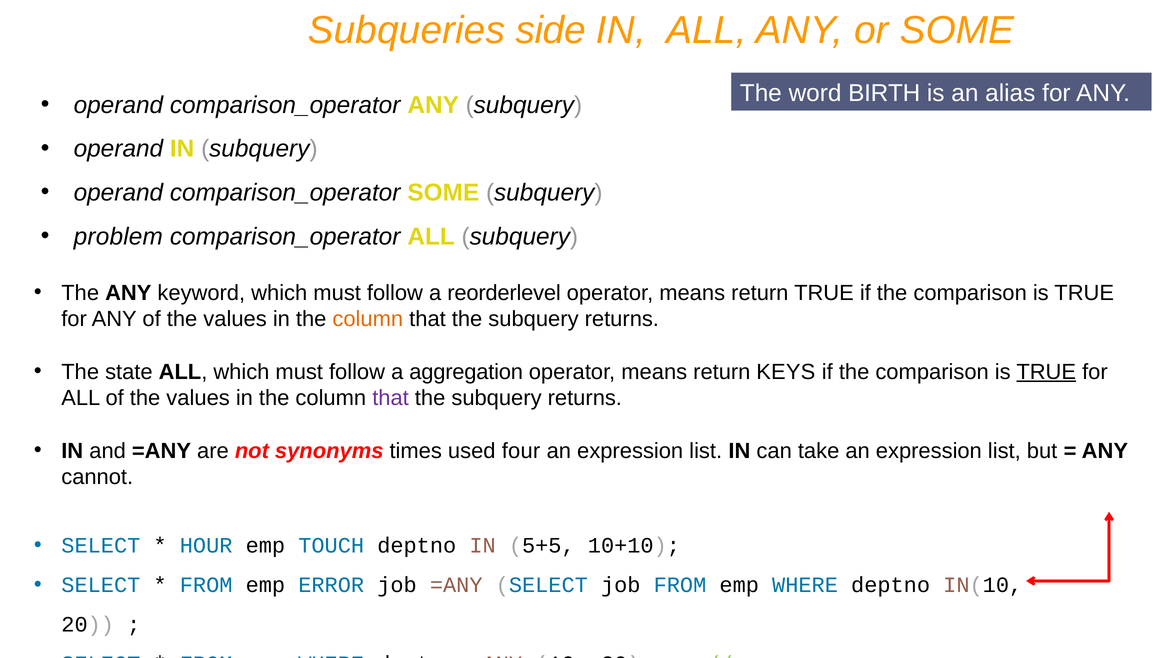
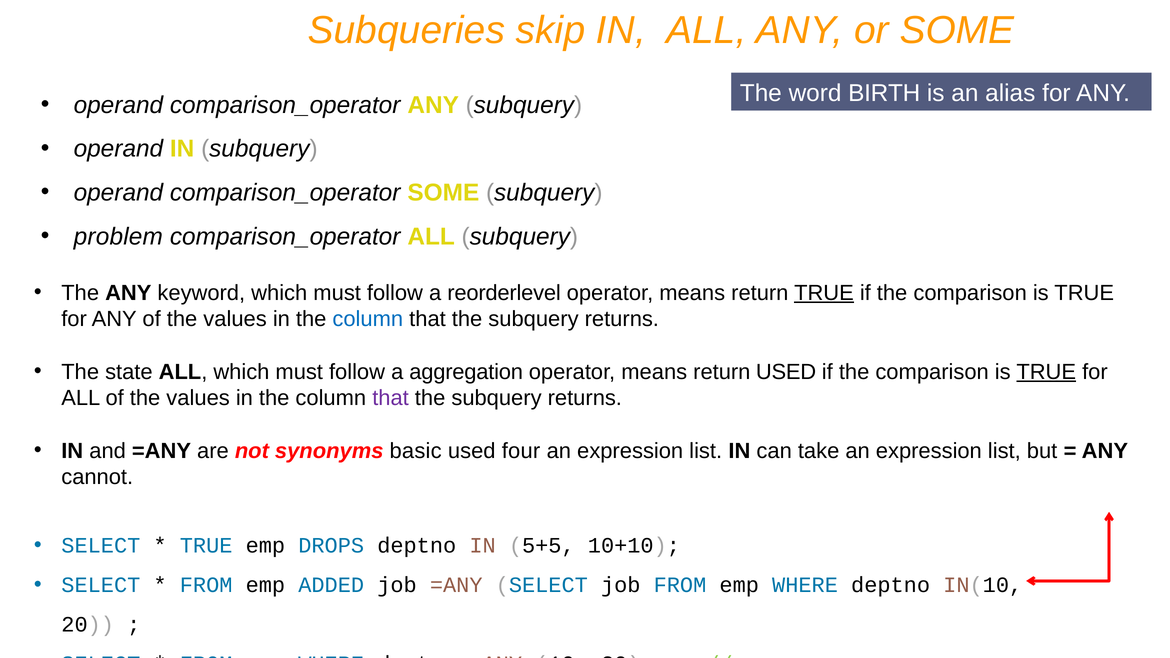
side: side -> skip
TRUE at (824, 293) underline: none -> present
column at (368, 319) colour: orange -> blue
return KEYS: KEYS -> USED
times: times -> basic
HOUR at (206, 546): HOUR -> TRUE
TOUCH: TOUCH -> DROPS
ERROR: ERROR -> ADDED
